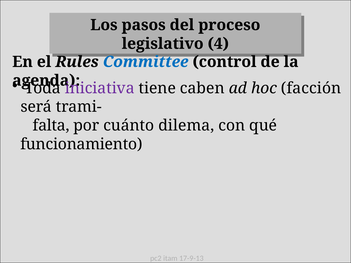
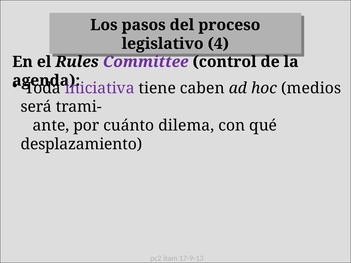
Committee colour: blue -> purple
facción: facción -> medios
falta: falta -> ante
funcionamiento: funcionamiento -> desplazamiento
